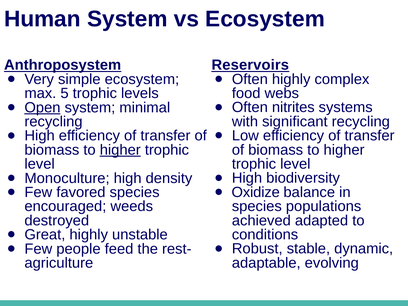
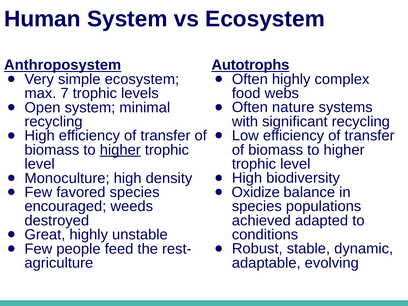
Reservoirs: Reservoirs -> Autotrophs
5: 5 -> 7
nitrites: nitrites -> nature
Open underline: present -> none
